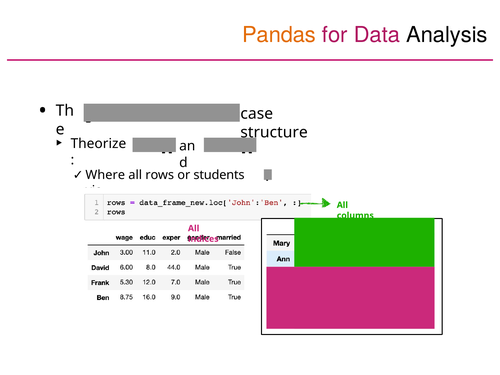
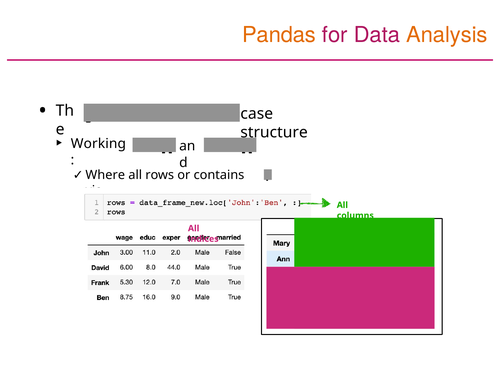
Analysis colour: black -> orange
Theorize: Theorize -> Working
students: students -> contains
